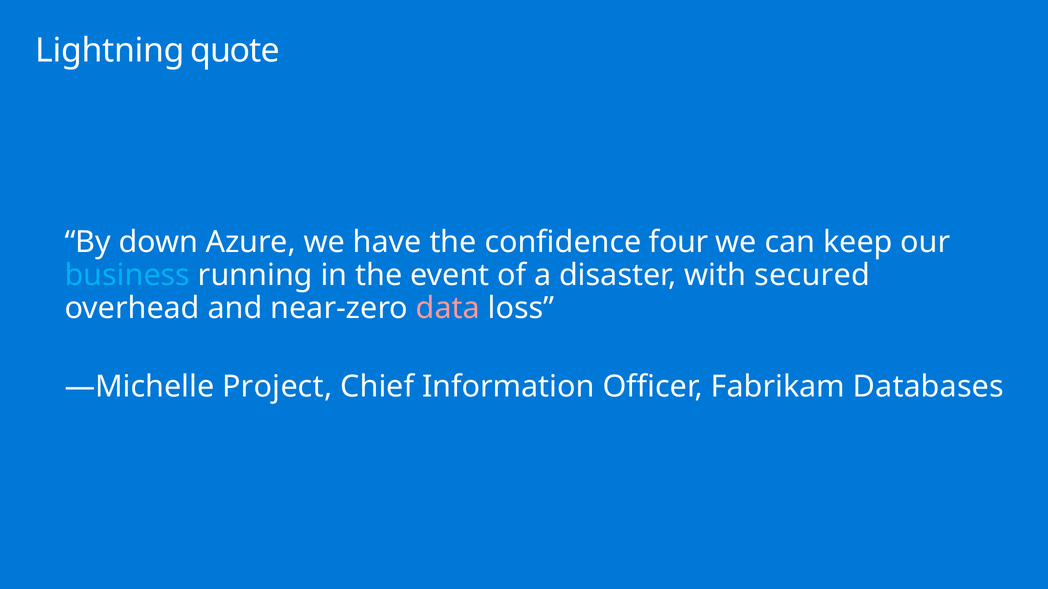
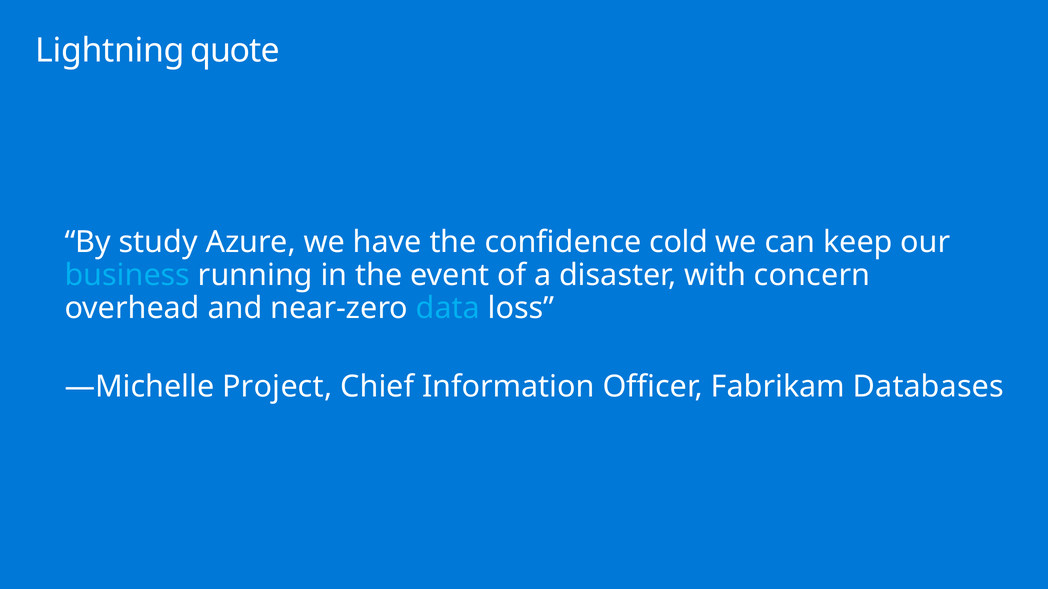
down: down -> study
four: four -> cold
secured: secured -> concern
data colour: pink -> light blue
